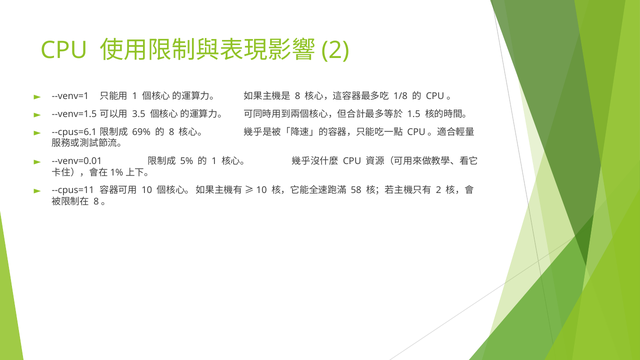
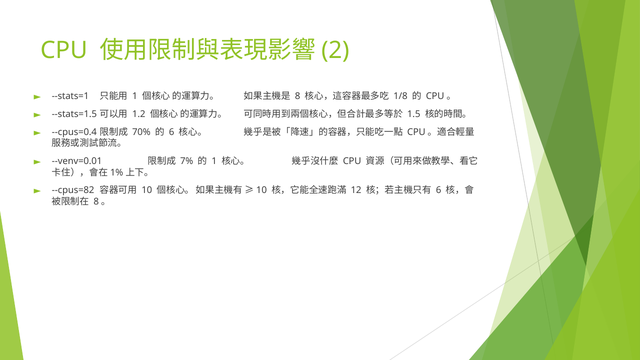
--venv=1: --venv=1 -> --stats=1
--venv=1.5: --venv=1.5 -> --stats=1.5
3.5: 3.5 -> 1.2
--cpus=6.1: --cpus=6.1 -> --cpus=0.4
69%: 69% -> 70%
8 at (172, 132): 8 -> 6
5%: 5% -> 7%
--cpus=11: --cpus=11 -> --cpus=82
58: 58 -> 12
2 at (439, 190): 2 -> 6
